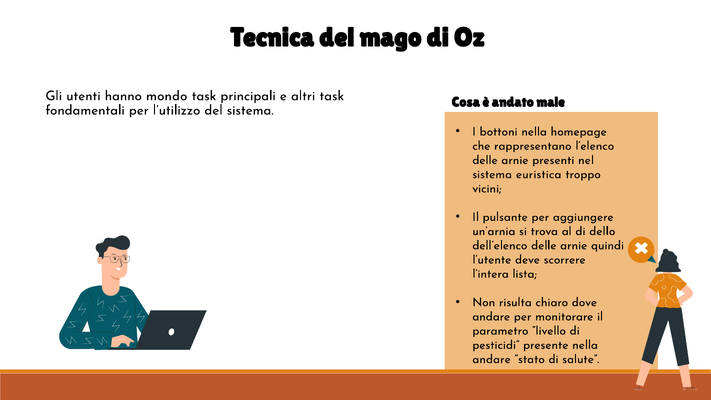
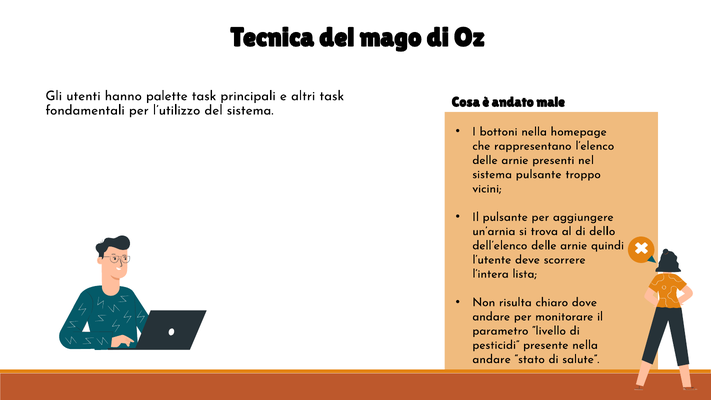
mondo: mondo -> palette
sistema euristica: euristica -> pulsante
